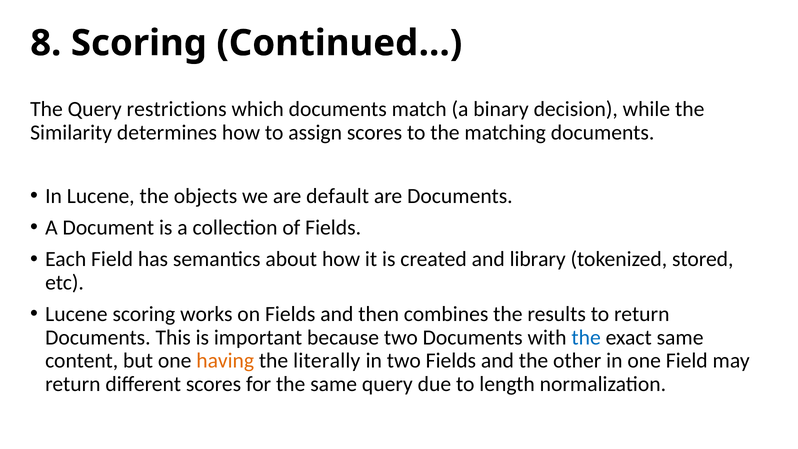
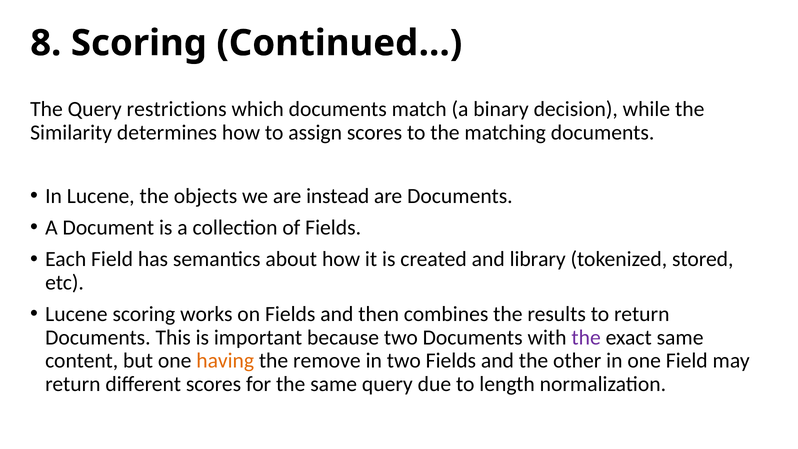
default: default -> instead
the at (586, 337) colour: blue -> purple
literally: literally -> remove
